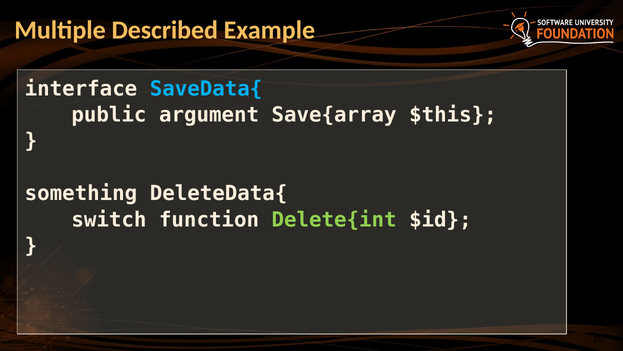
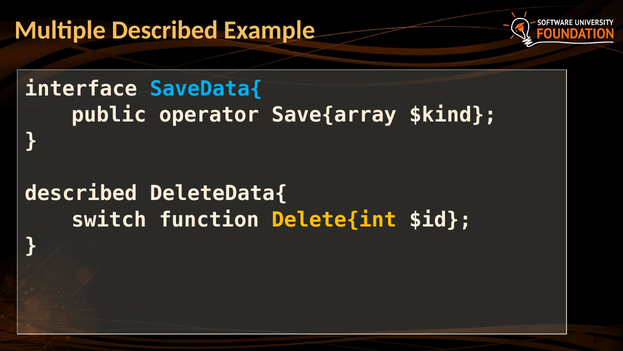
argument: argument -> operator
$this: $this -> $kind
something at (81, 193): something -> described
Delete{int colour: light green -> yellow
